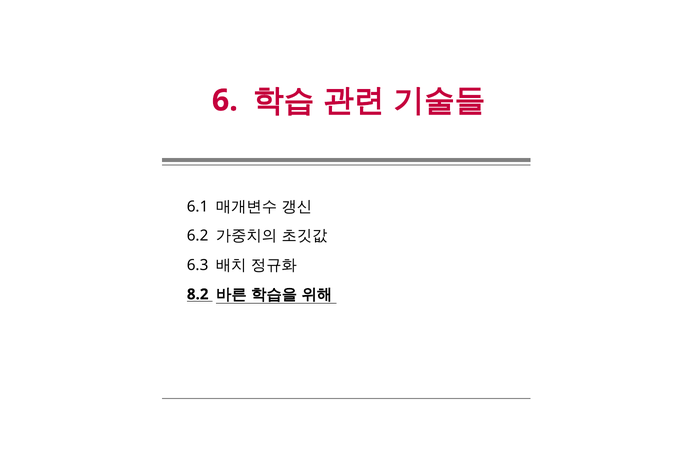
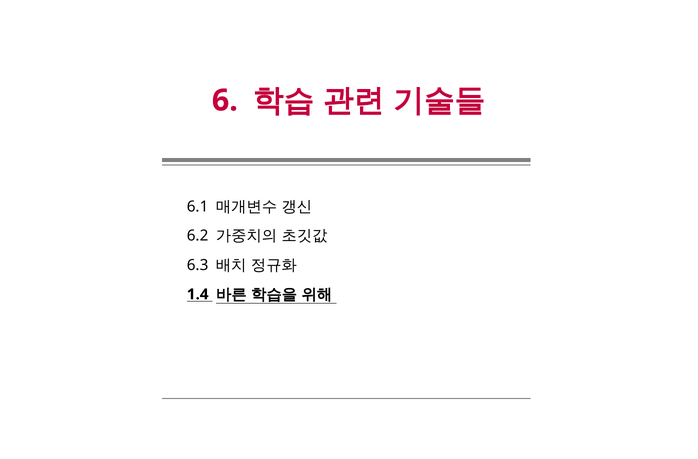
8.2: 8.2 -> 1.4
